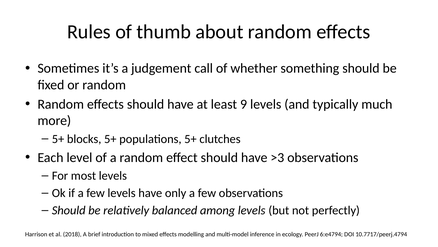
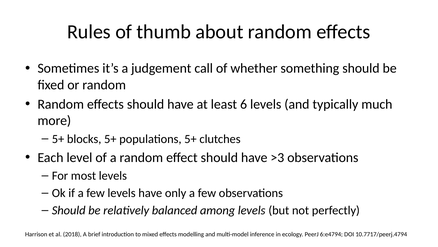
9: 9 -> 6
